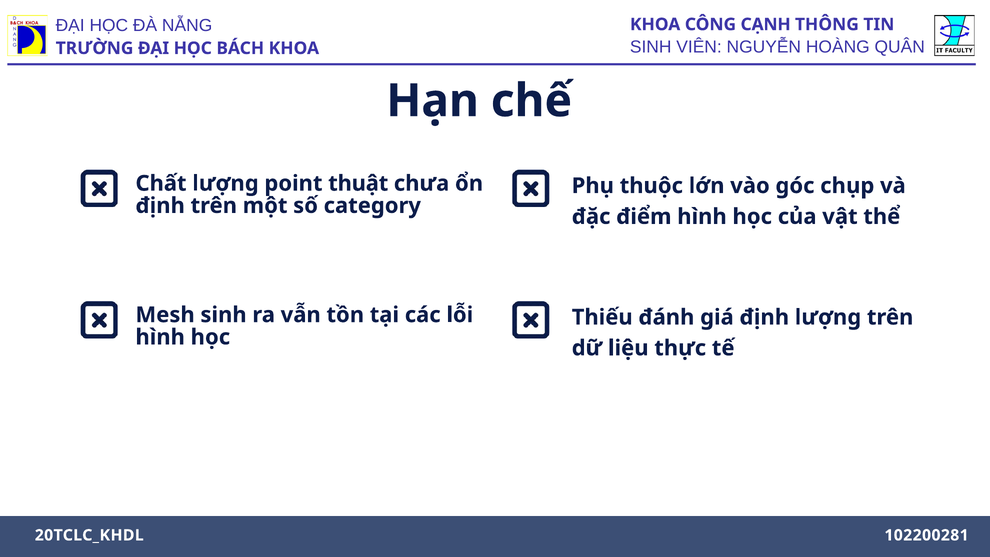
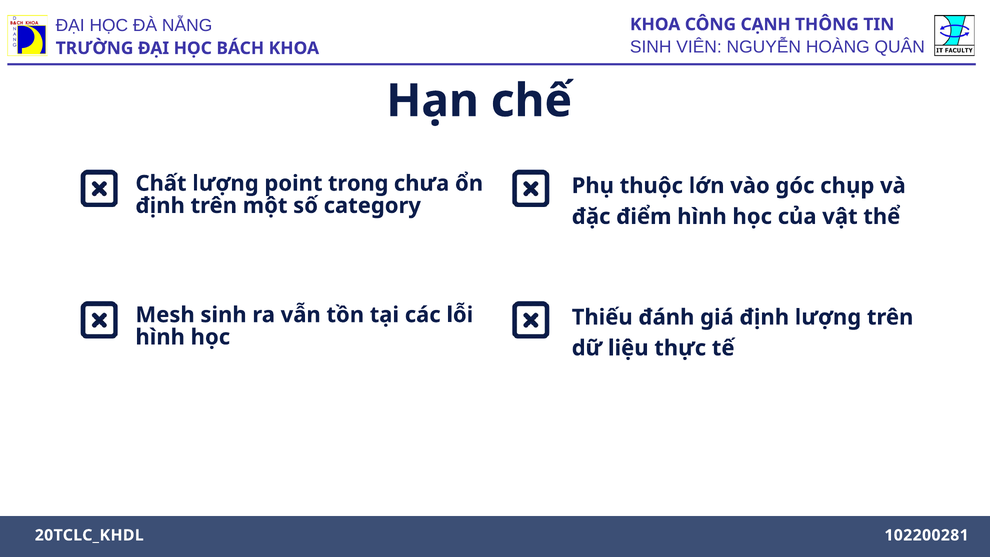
thuật: thuật -> trong
